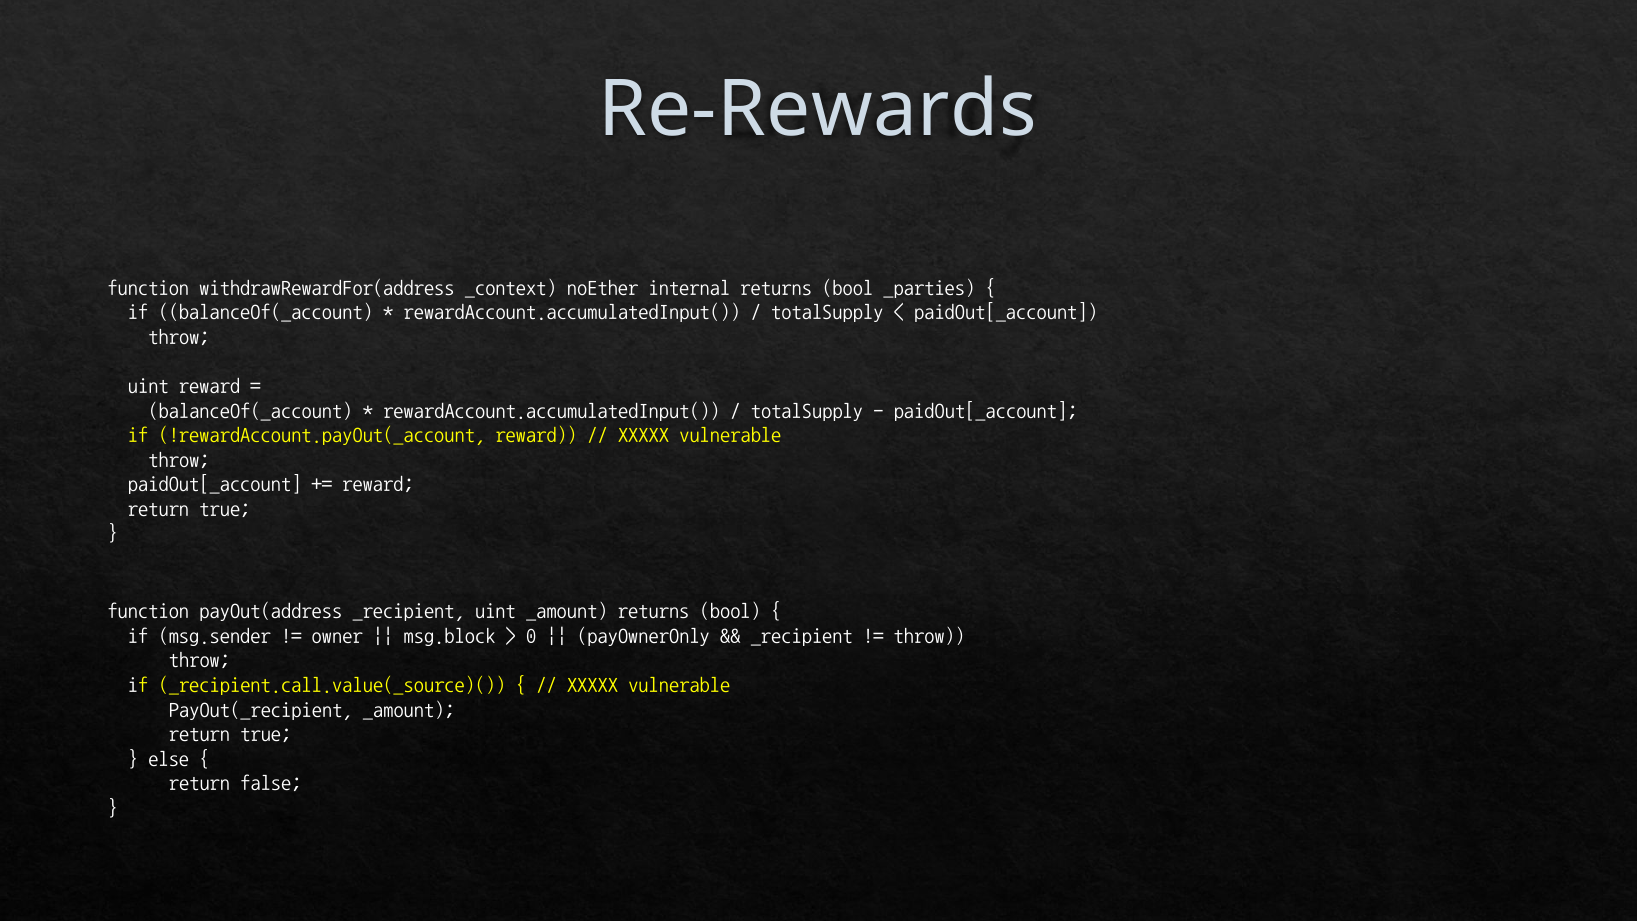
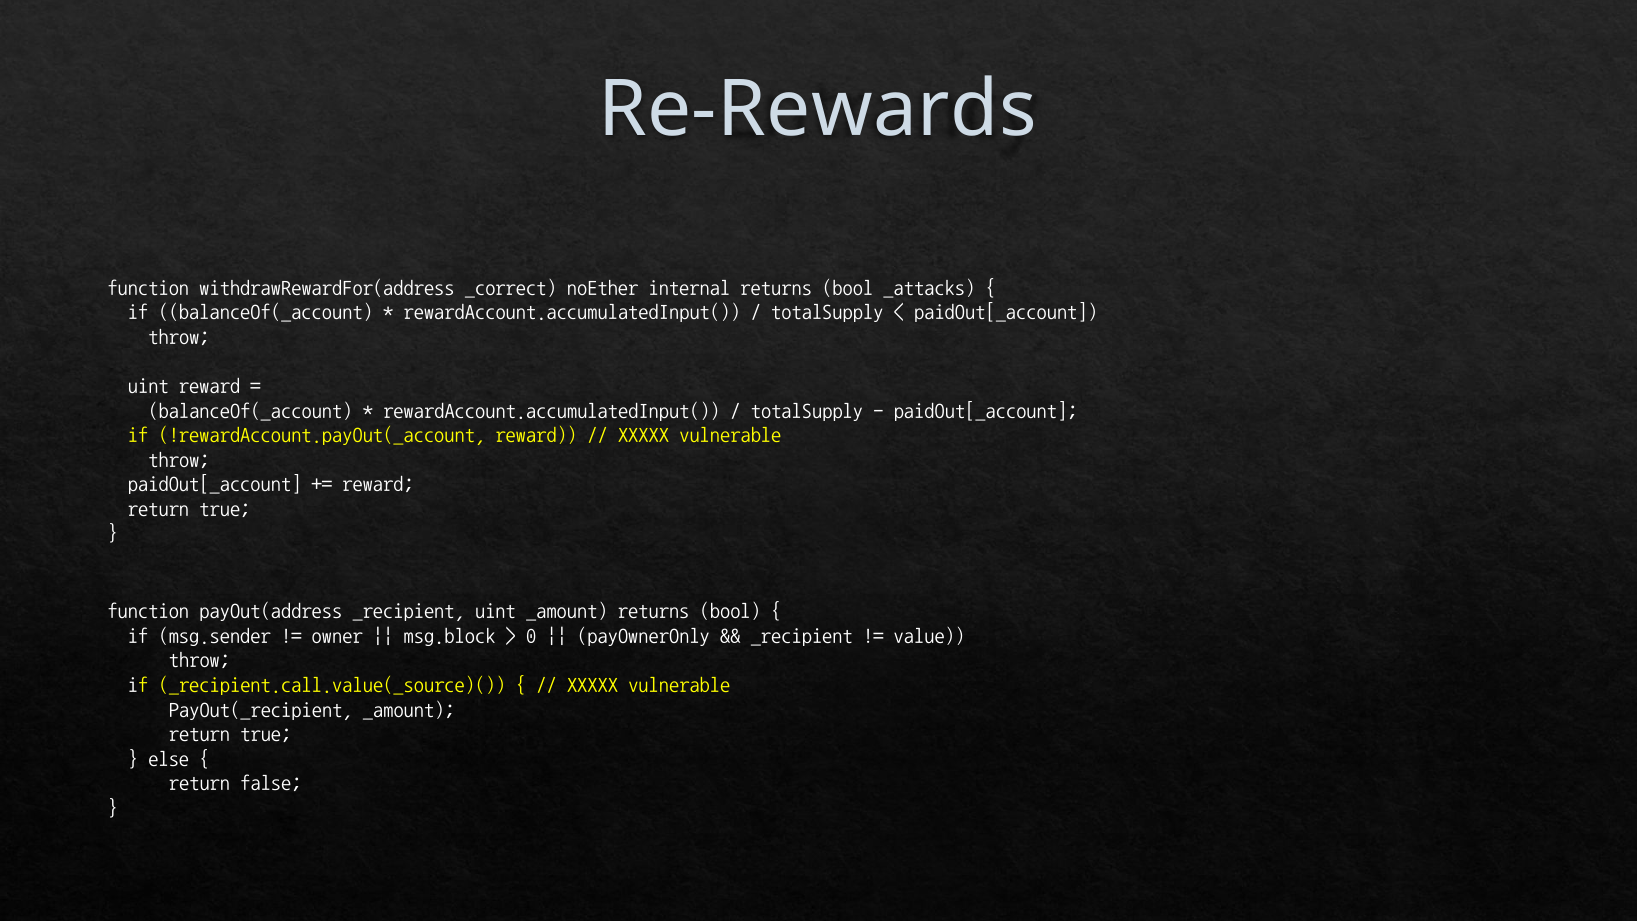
_context: _context -> _correct
_parties: _parties -> _attacks
throw at (929, 636): throw -> value
